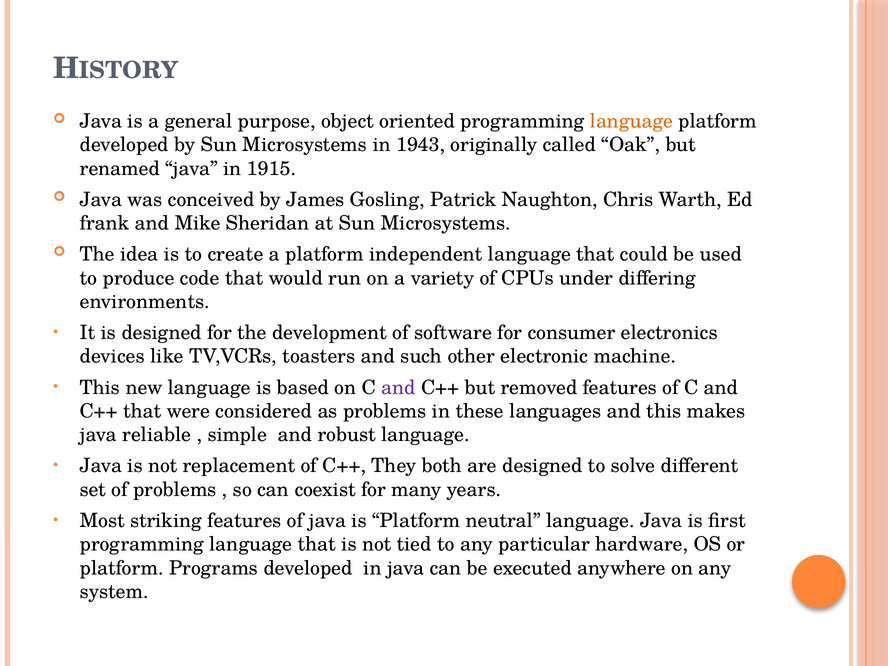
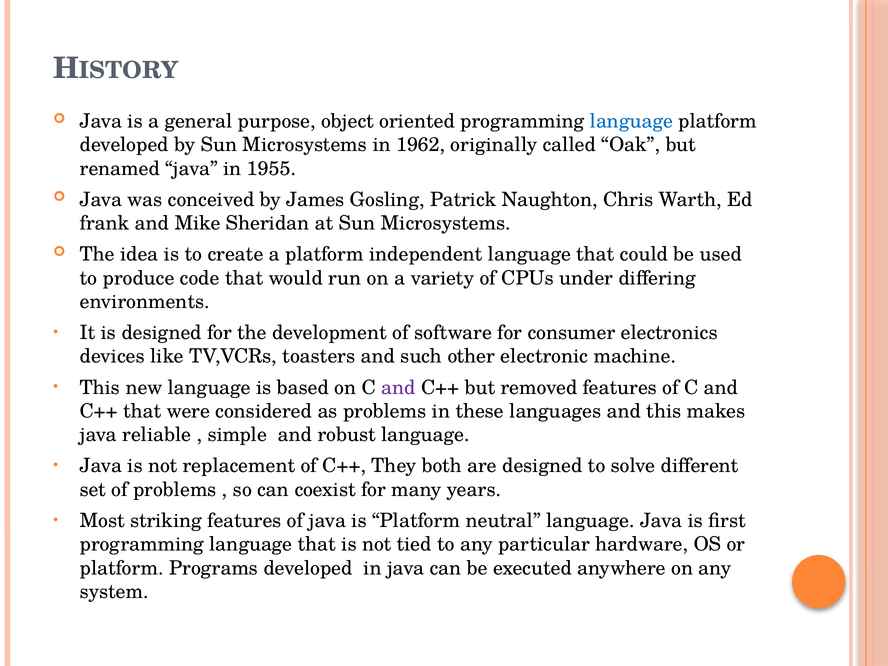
language at (631, 121) colour: orange -> blue
1943: 1943 -> 1962
1915: 1915 -> 1955
